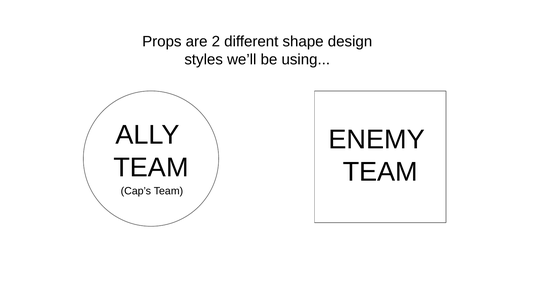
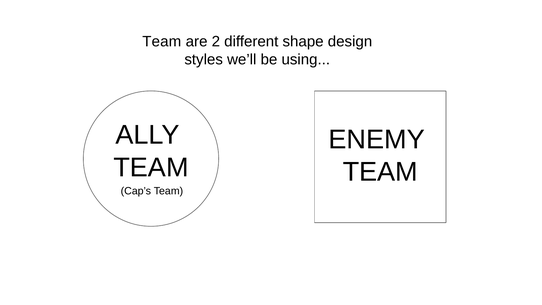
Props at (162, 42): Props -> Team
